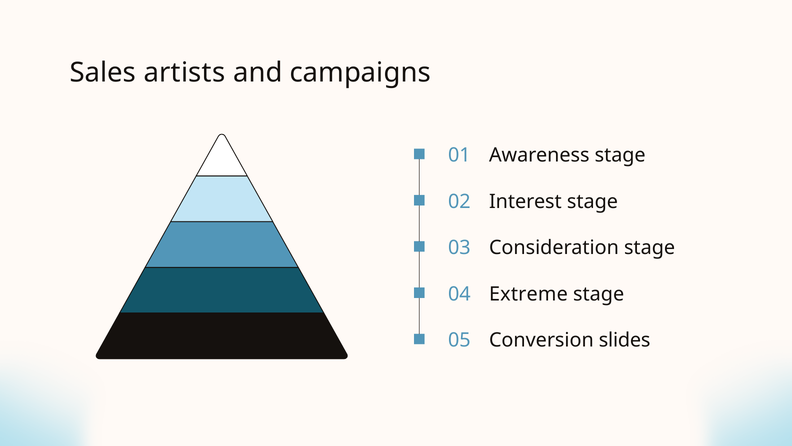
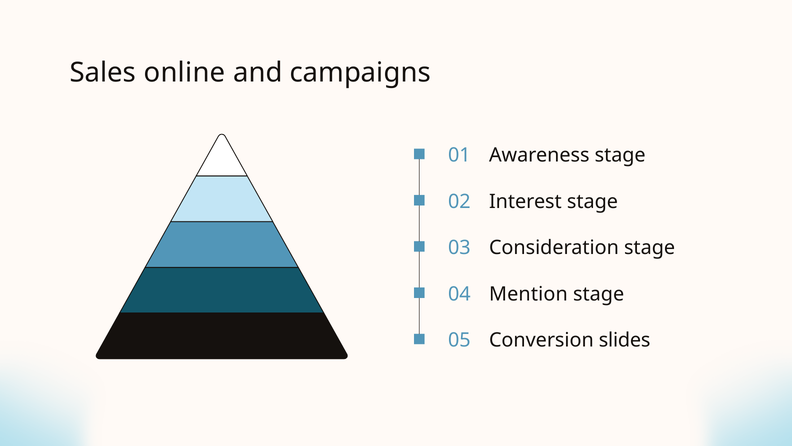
artists: artists -> online
Extreme: Extreme -> Mention
